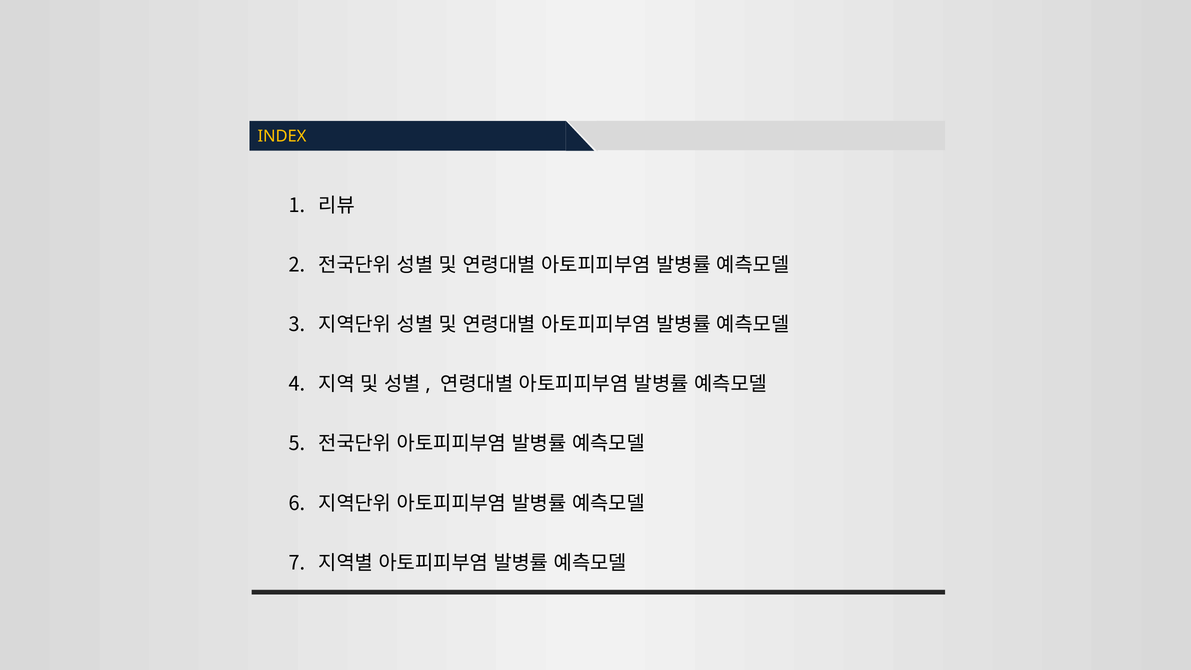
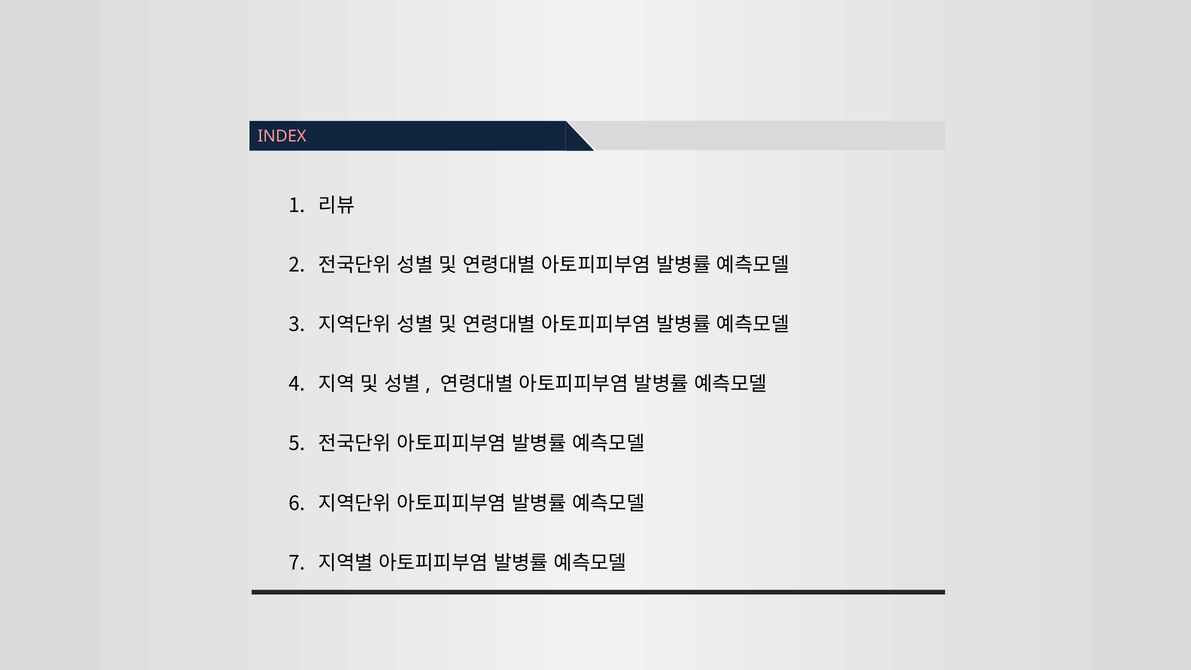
INDEX colour: yellow -> pink
